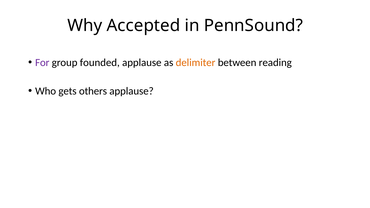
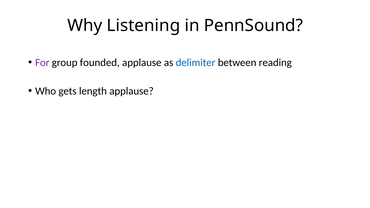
Accepted: Accepted -> Listening
delimiter colour: orange -> blue
others: others -> length
